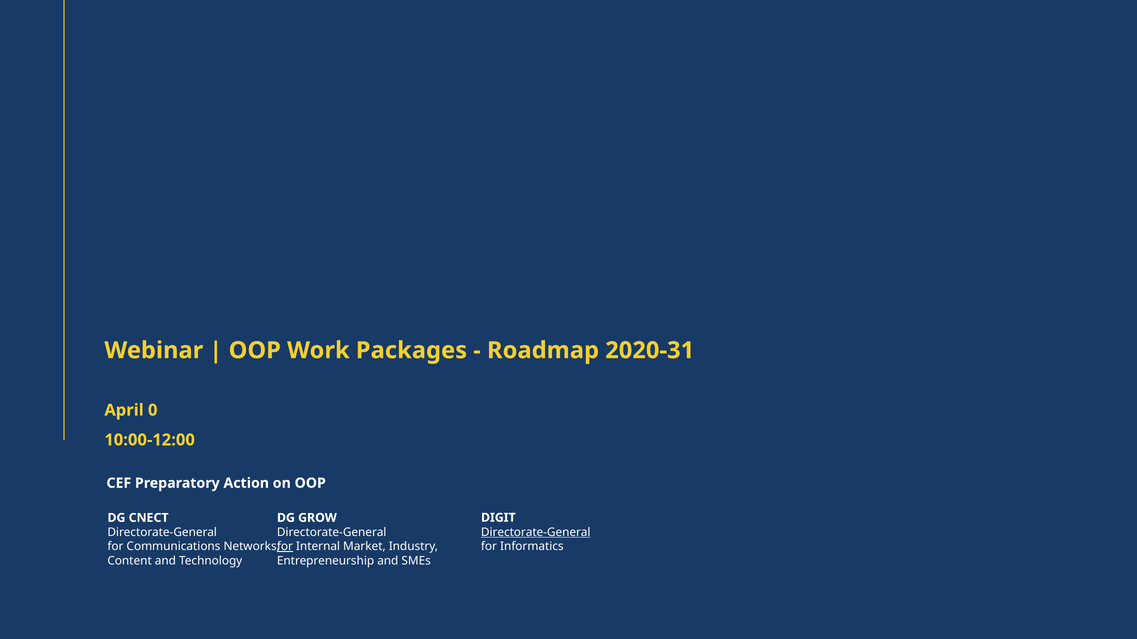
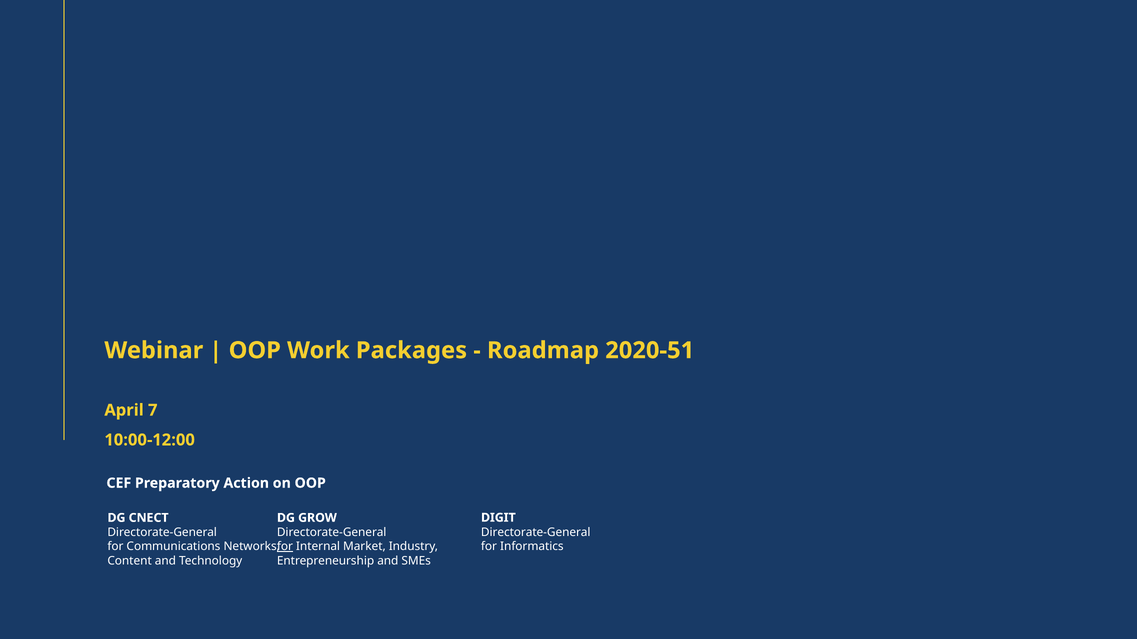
2020-31: 2020-31 -> 2020-51
0: 0 -> 7
Directorate-General at (536, 533) underline: present -> none
